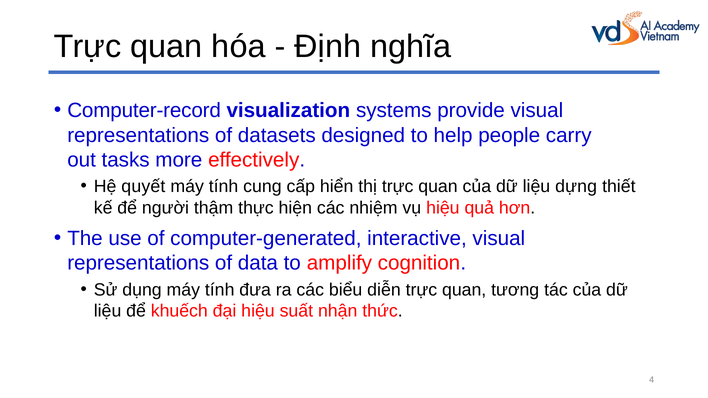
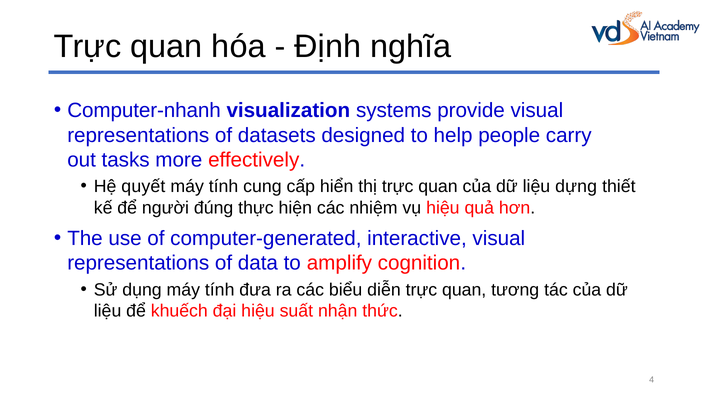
Computer-record: Computer-record -> Computer-nhanh
thậm: thậm -> đúng
